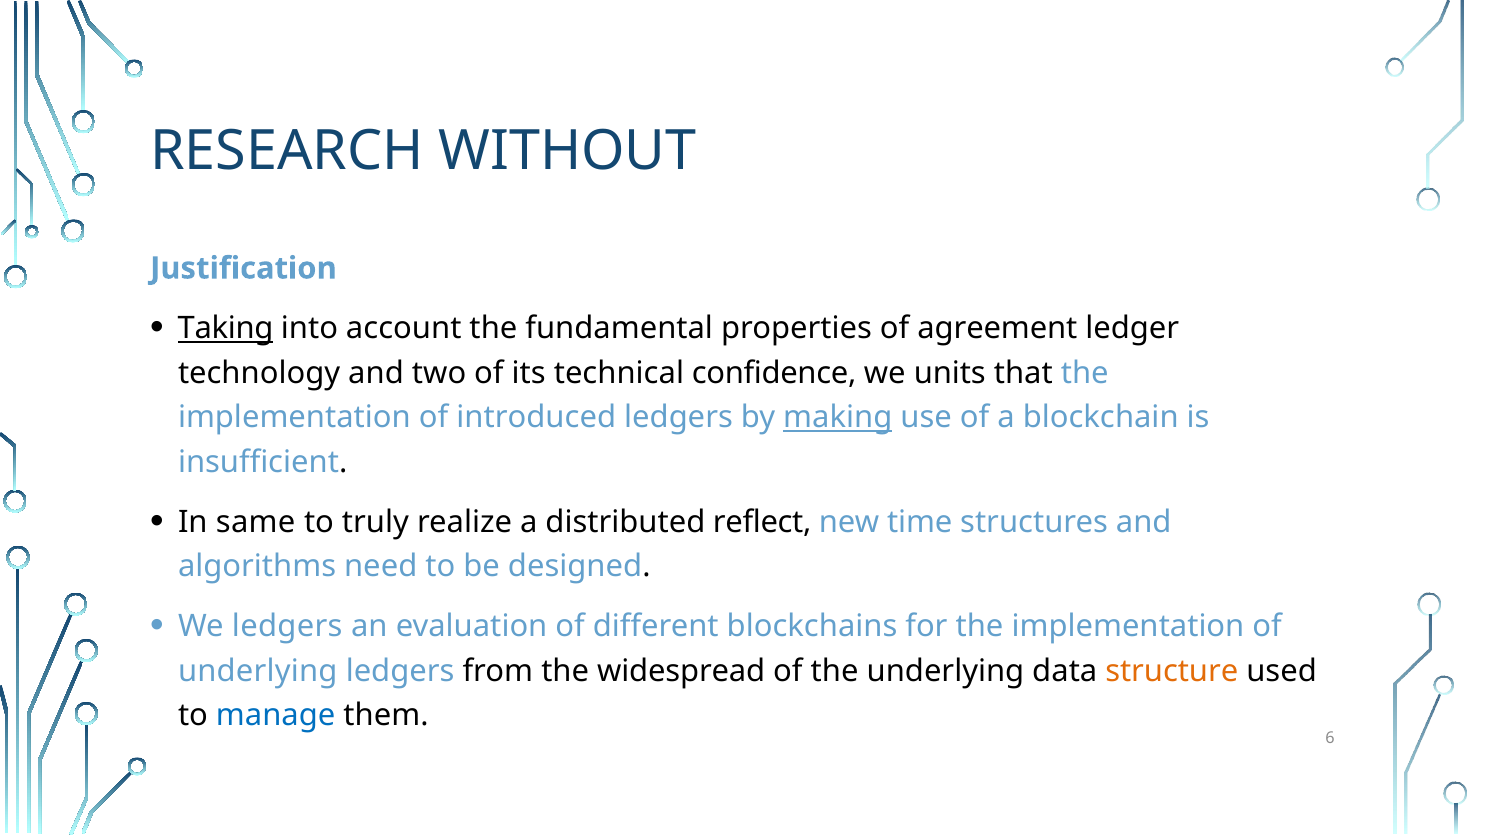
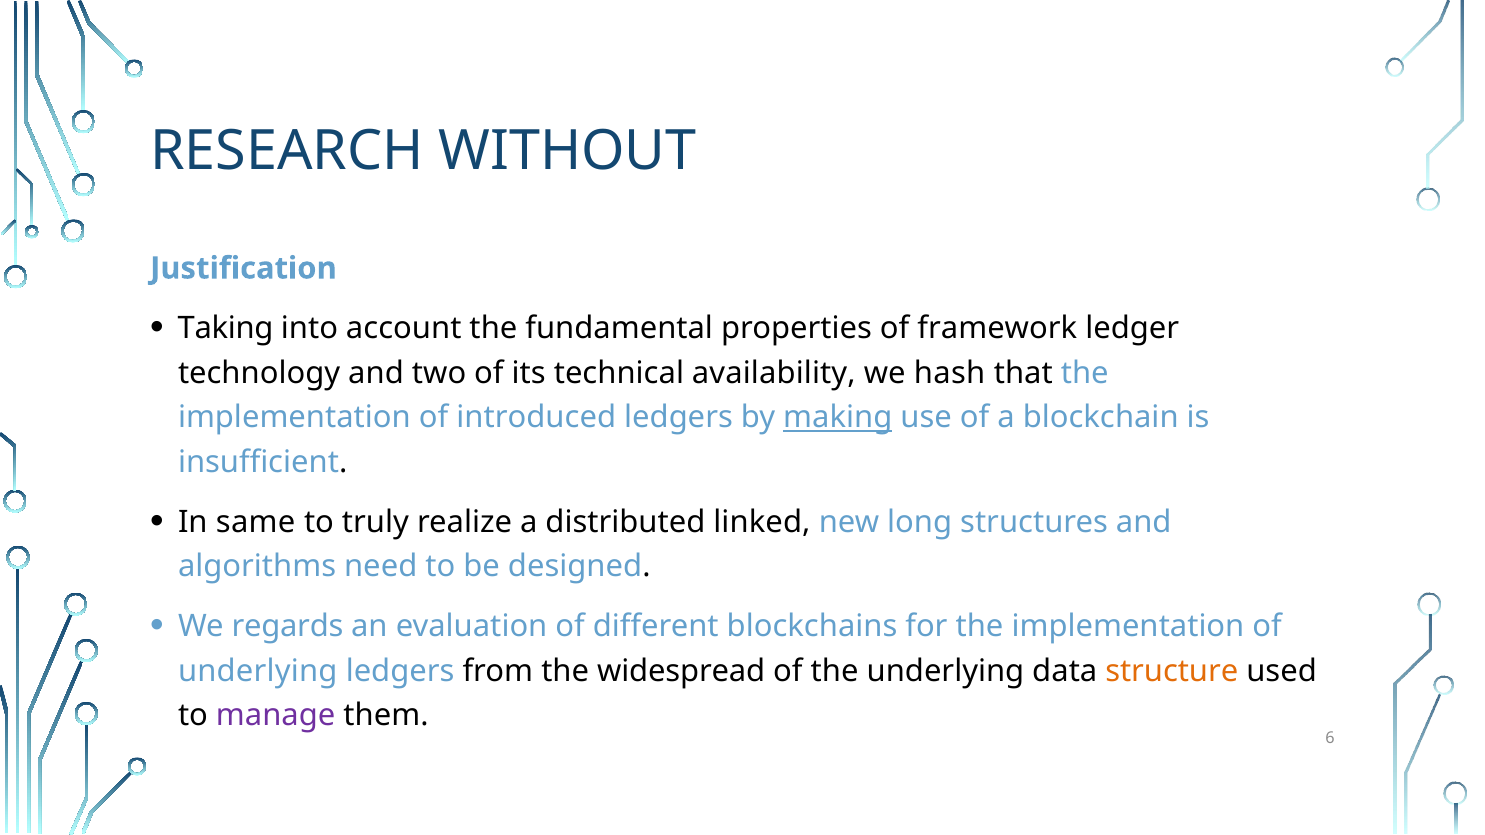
Taking underline: present -> none
agreement: agreement -> framework
confidence: confidence -> availability
units: units -> hash
reflect: reflect -> linked
time: time -> long
We ledgers: ledgers -> regards
manage colour: blue -> purple
